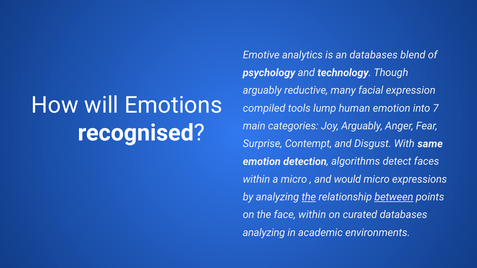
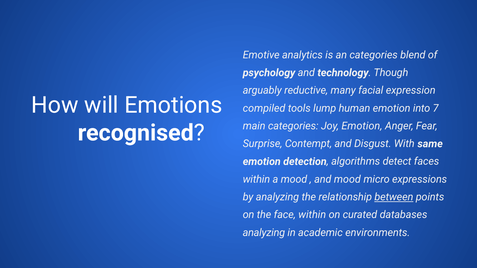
an databases: databases -> categories
Joy Arguably: Arguably -> Emotion
a micro: micro -> mood
and would: would -> mood
the at (309, 197) underline: present -> none
